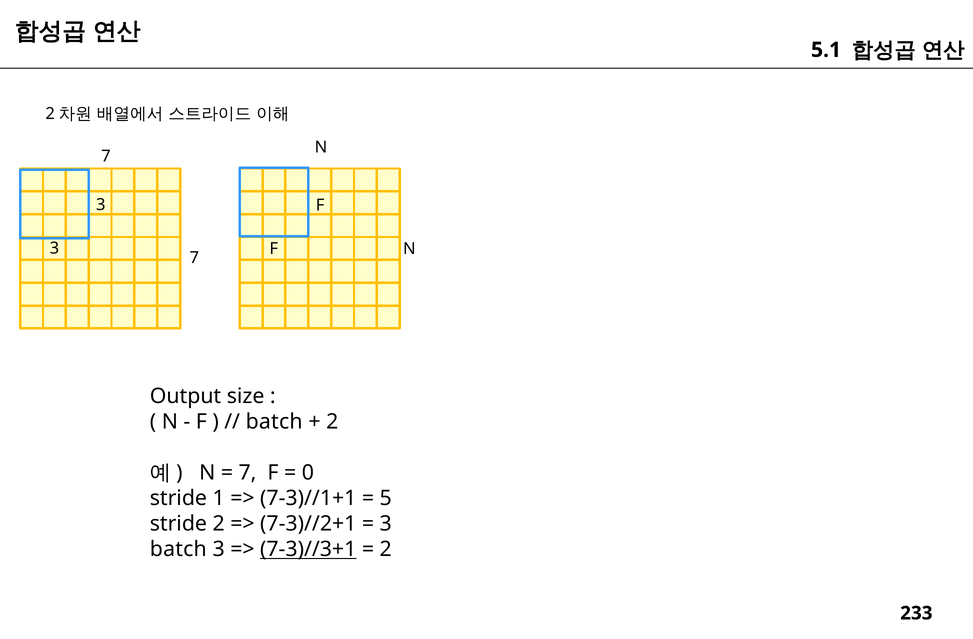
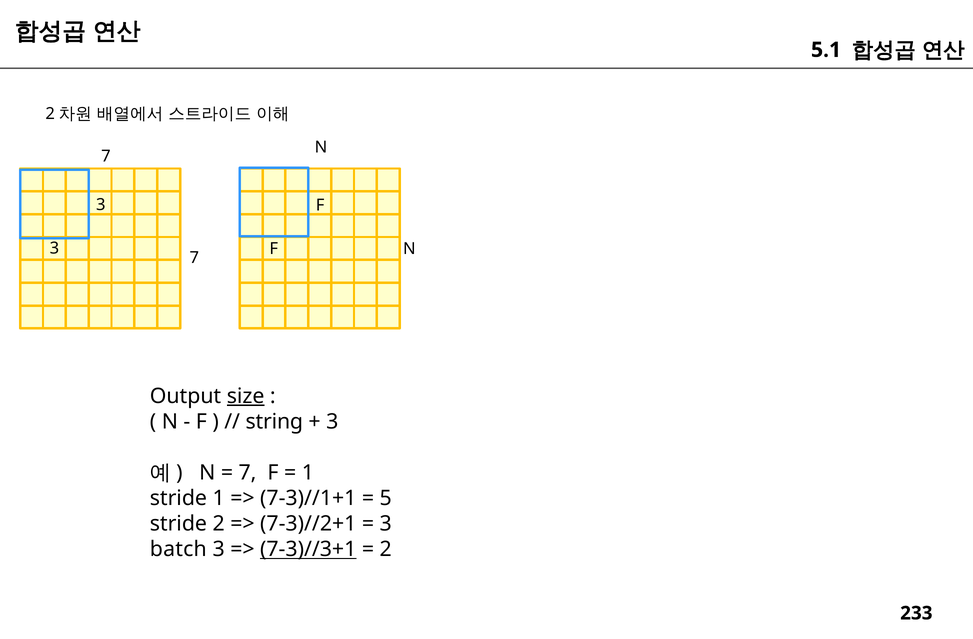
size underline: none -> present
batch at (274, 422): batch -> string
2 at (332, 422): 2 -> 3
0 at (308, 473): 0 -> 1
